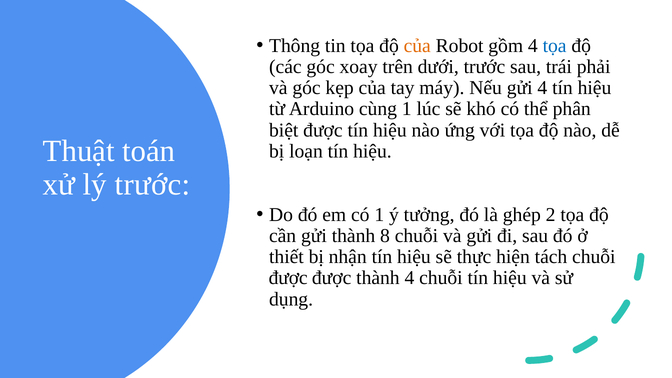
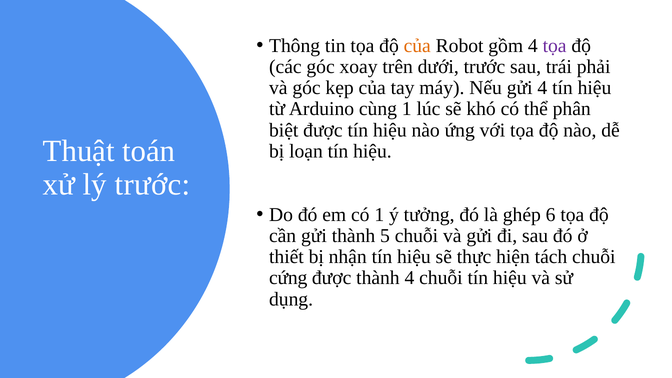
tọa at (555, 46) colour: blue -> purple
2: 2 -> 6
8: 8 -> 5
được at (288, 278): được -> cứng
